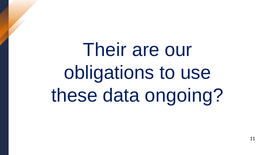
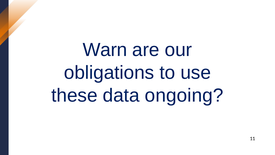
Their: Their -> Warn
